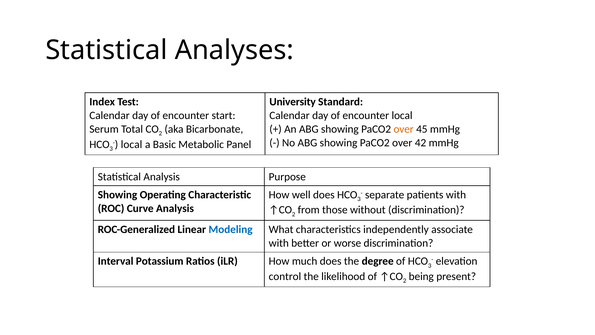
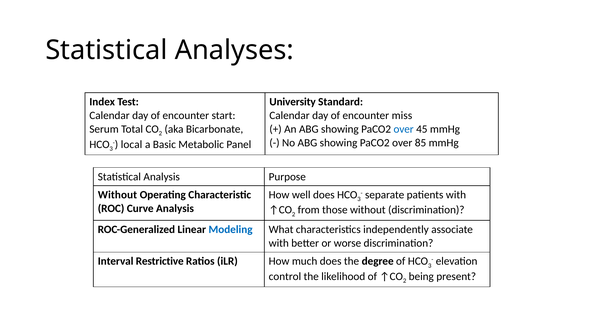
encounter local: local -> miss
over at (404, 129) colour: orange -> blue
42: 42 -> 85
Showing at (118, 195): Showing -> Without
Potassium: Potassium -> Restrictive
